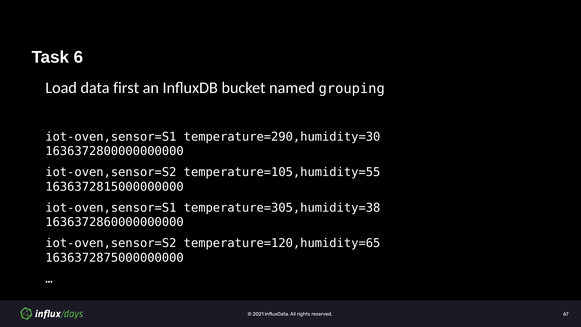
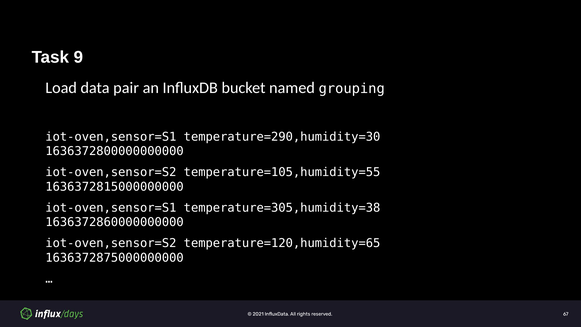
6: 6 -> 9
first: first -> pair
